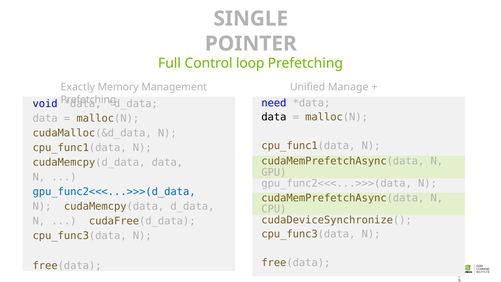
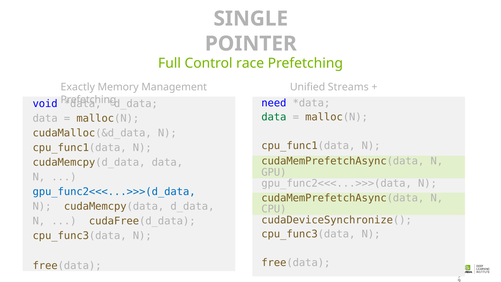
loop: loop -> race
Manage: Manage -> Streams
data at (274, 117) colour: black -> green
